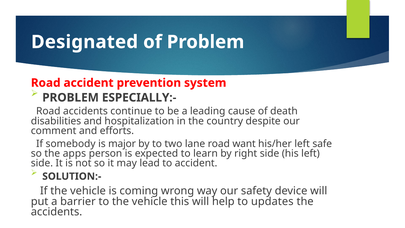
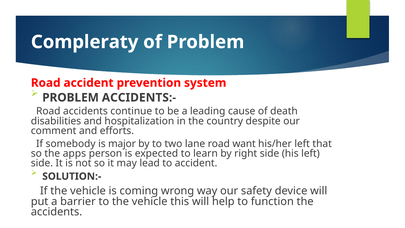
Designated: Designated -> Compleraty
ESPECIALLY:-: ESPECIALLY:- -> ACCIDENTS:-
safe: safe -> that
updates: updates -> function
